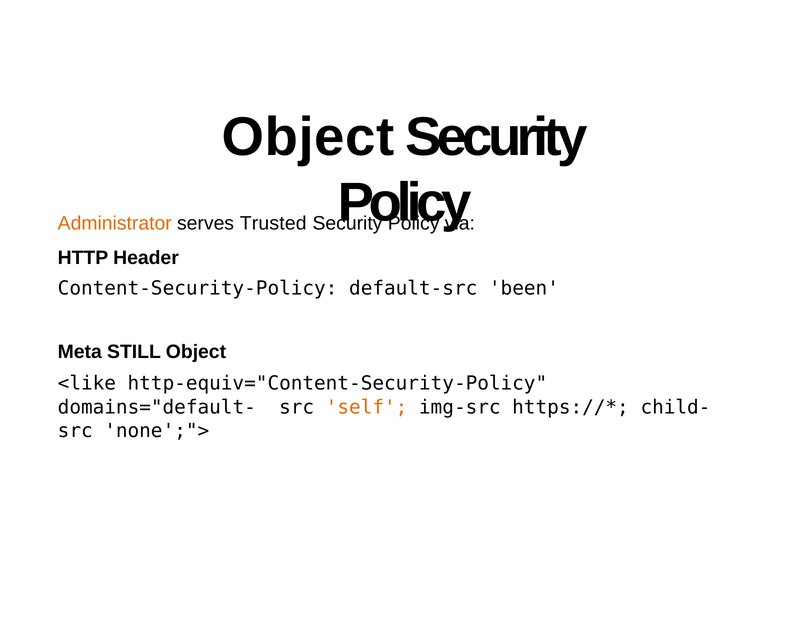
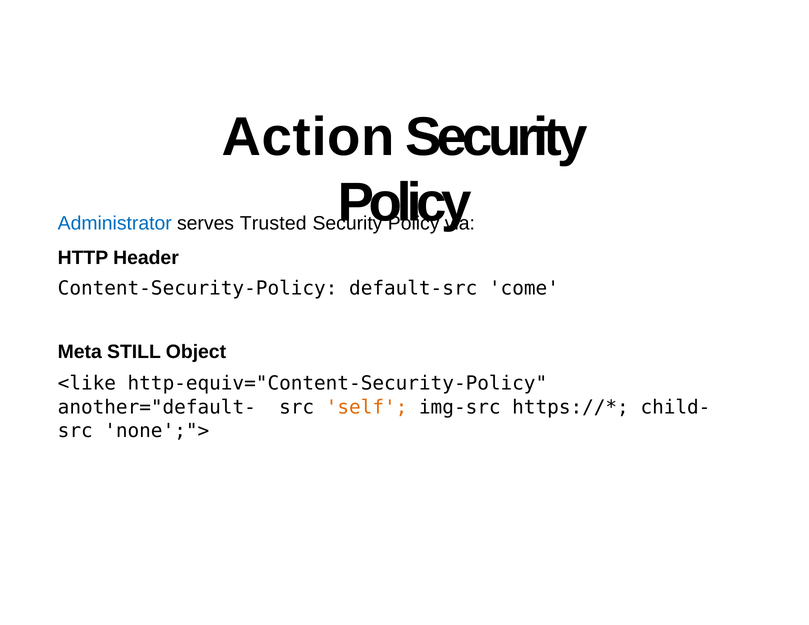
Object at (308, 137): Object -> Action
Administrator colour: orange -> blue
been: been -> come
domains="default-: domains="default- -> another="default-
